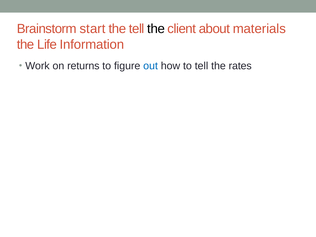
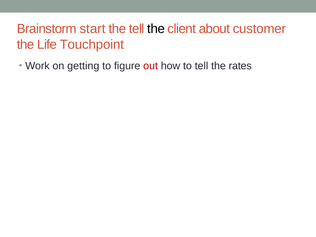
materials: materials -> customer
Information: Information -> Touchpoint
returns: returns -> getting
out colour: blue -> red
